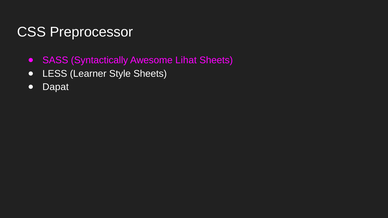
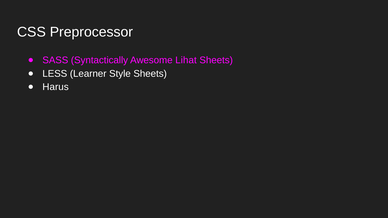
Dapat: Dapat -> Harus
